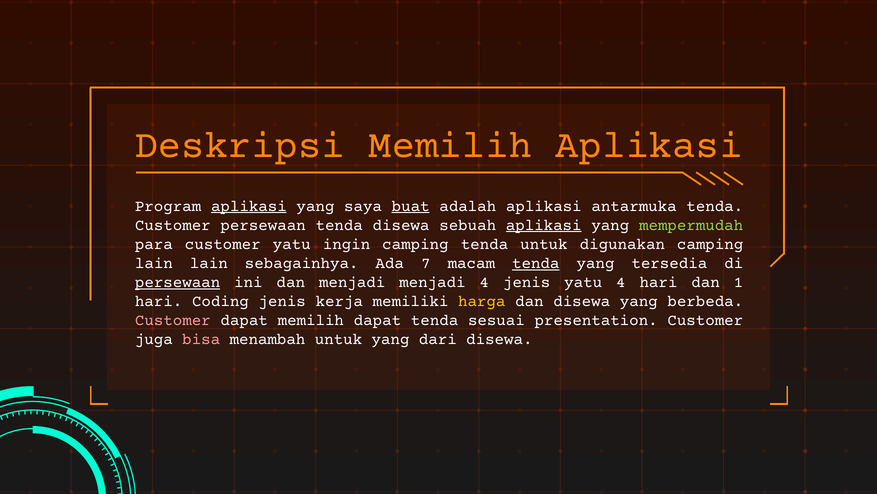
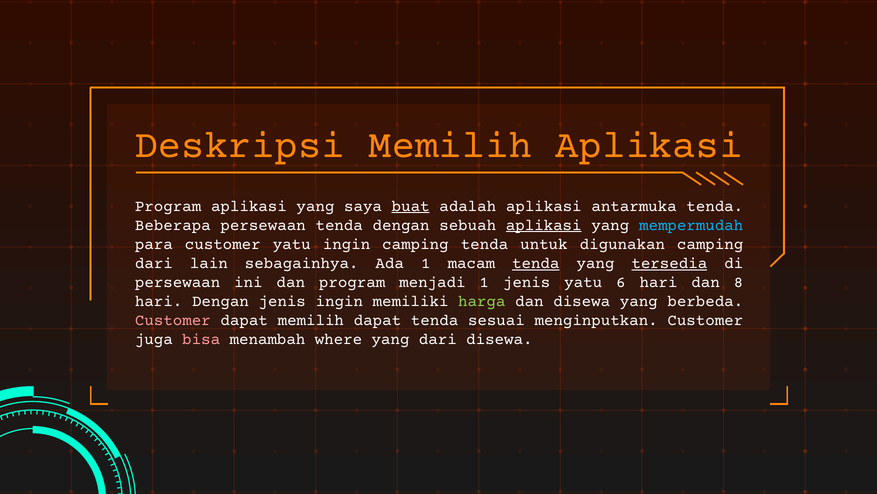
aplikasi at (249, 206) underline: present -> none
Customer at (173, 225): Customer -> Beberapa
tenda disewa: disewa -> dengan
mempermudah colour: light green -> light blue
lain at (154, 263): lain -> dari
Ada 7: 7 -> 1
tersedia underline: none -> present
persewaan at (178, 282) underline: present -> none
dan menjadi: menjadi -> program
menjadi 4: 4 -> 1
yatu 4: 4 -> 6
1: 1 -> 8
hari Coding: Coding -> Dengan
jenis kerja: kerja -> ingin
harga colour: yellow -> light green
presentation: presentation -> menginputkan
menambah untuk: untuk -> where
